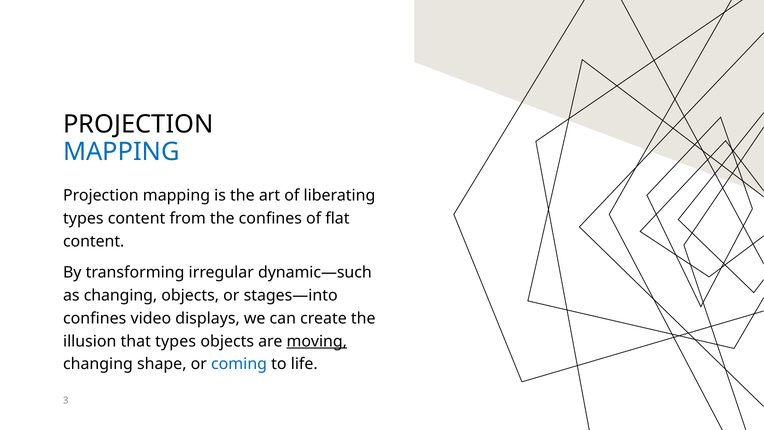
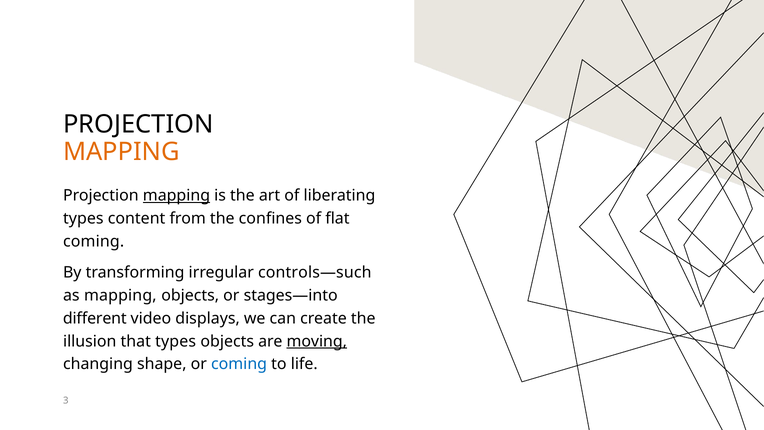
MAPPING at (121, 152) colour: blue -> orange
mapping at (176, 196) underline: none -> present
content at (94, 241): content -> coming
dynamic—such: dynamic—such -> controls—such
as changing: changing -> mapping
confines at (95, 318): confines -> different
